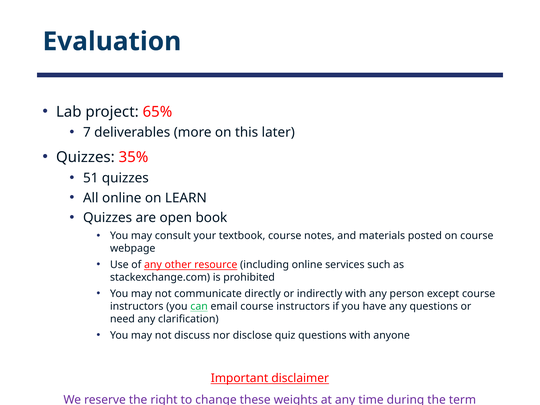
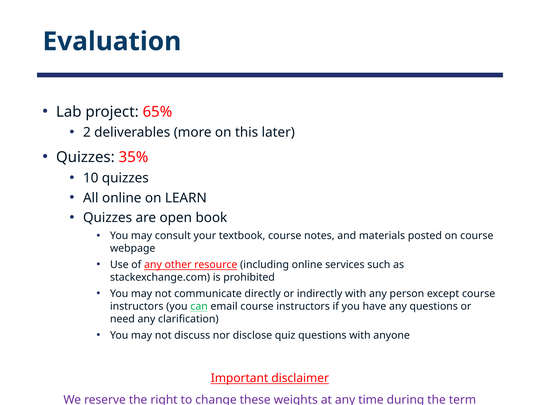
7: 7 -> 2
51: 51 -> 10
